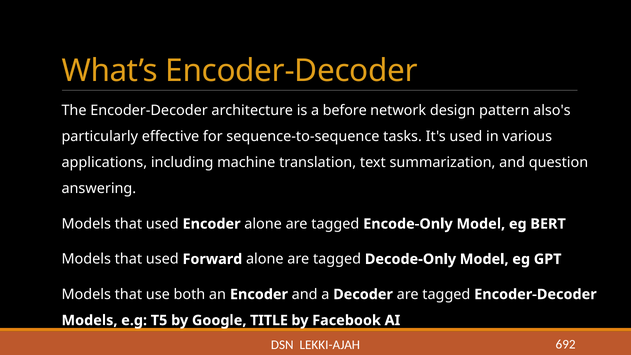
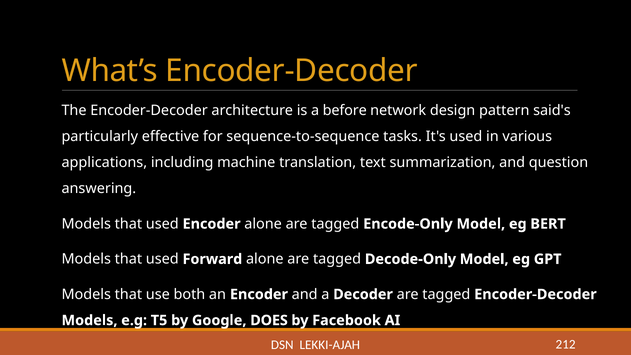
also's: also's -> said's
TITLE: TITLE -> DOES
692: 692 -> 212
